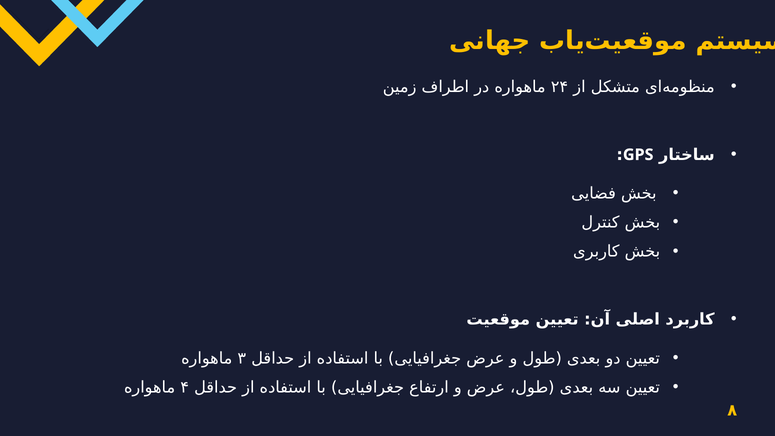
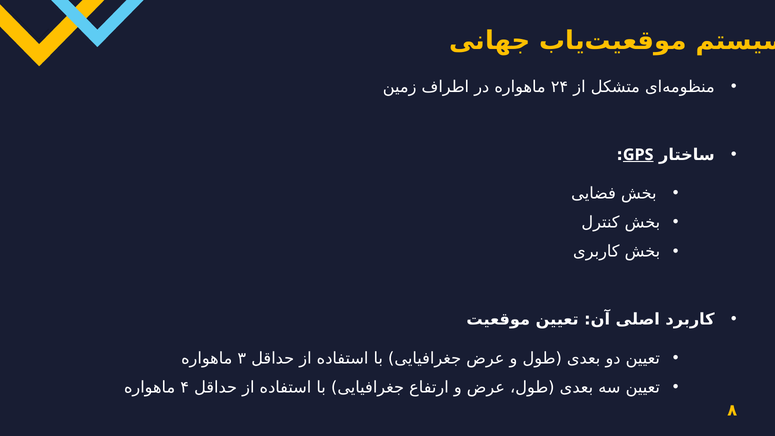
GPS underline: none -> present
